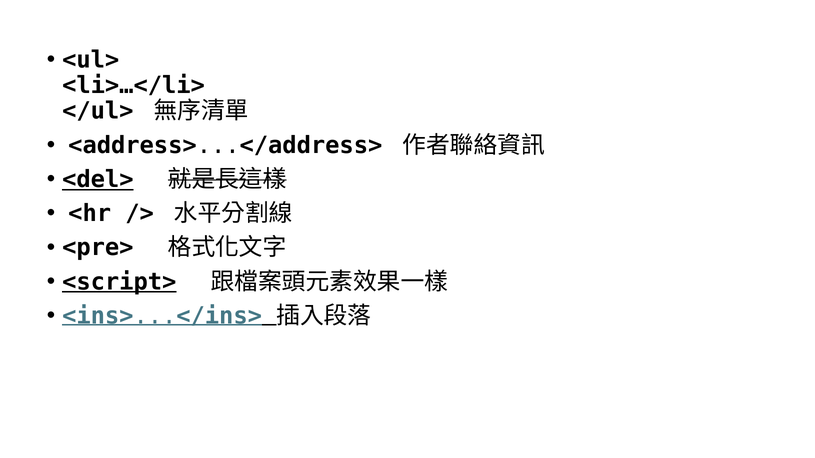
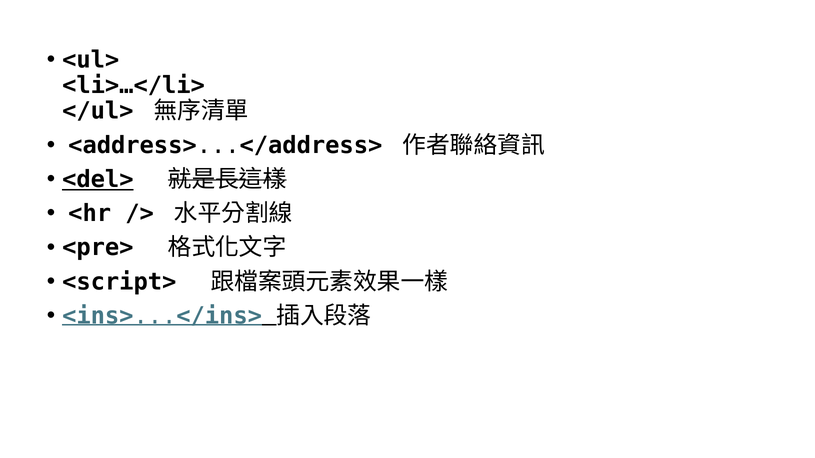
<script> underline: present -> none
